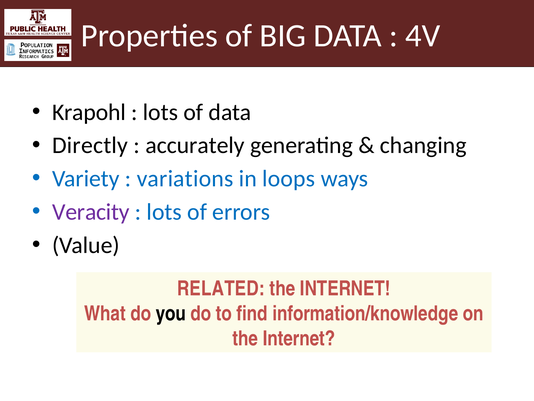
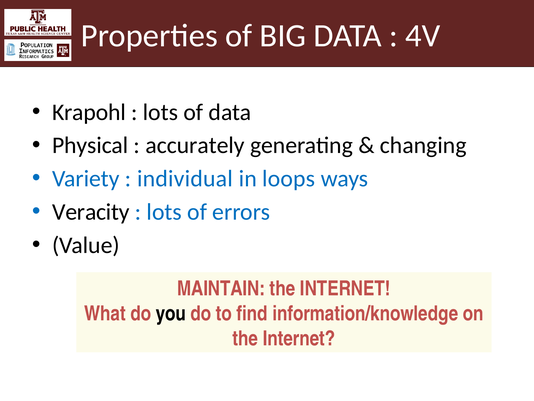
Directly: Directly -> Physical
variations: variations -> individual
Veracity colour: purple -> black
RELATED: RELATED -> MAINTAIN
